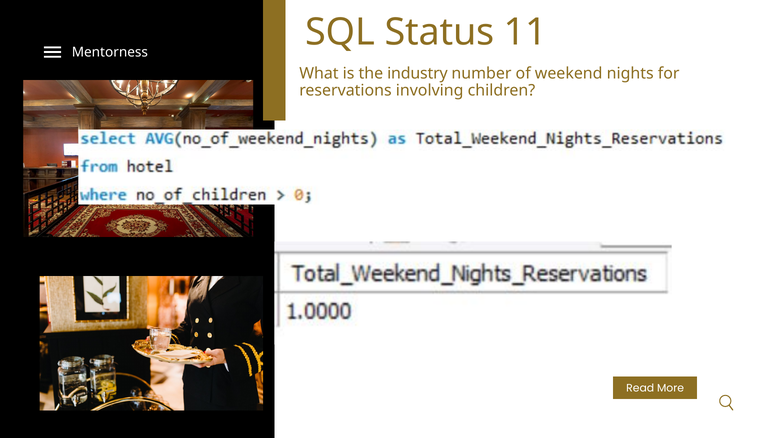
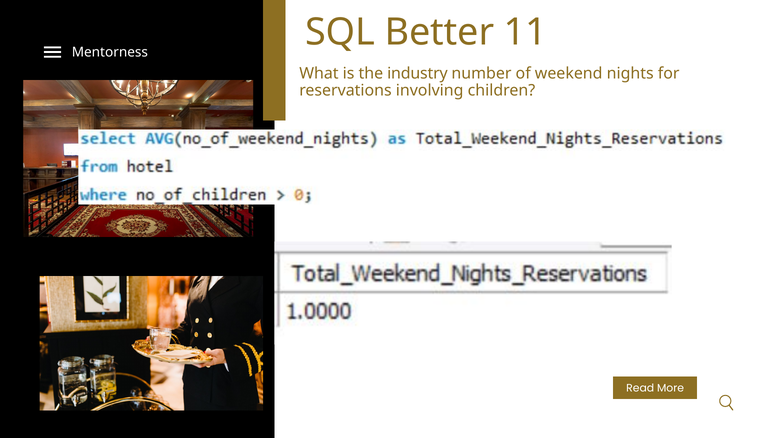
Status: Status -> Better
